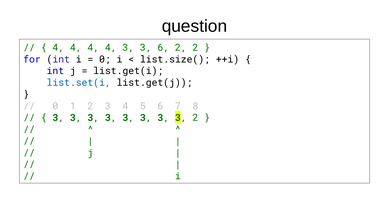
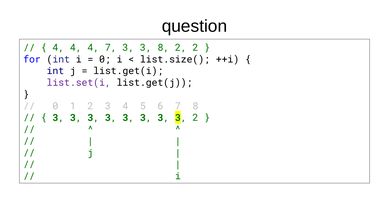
4 4 4 4: 4 -> 7
3 6: 6 -> 8
list.set(i colour: blue -> purple
